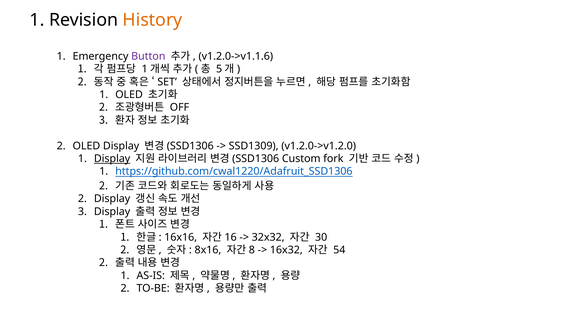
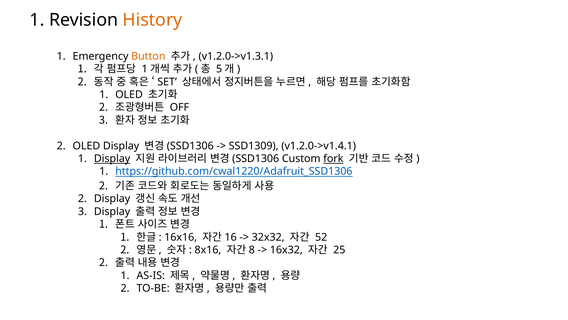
Button colour: purple -> orange
v1.2.0->v1.1.6: v1.2.0->v1.1.6 -> v1.2.0->v1.3.1
v1.2.0->v1.2.0: v1.2.0->v1.2.0 -> v1.2.0->v1.4.1
fork underline: none -> present
30: 30 -> 52
54: 54 -> 25
